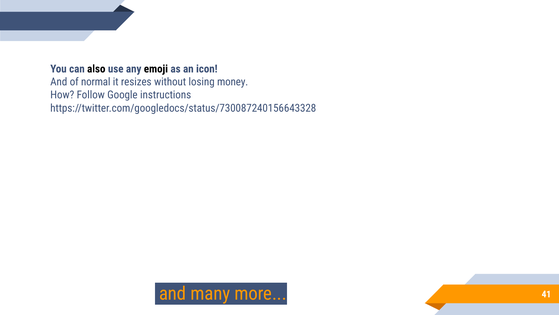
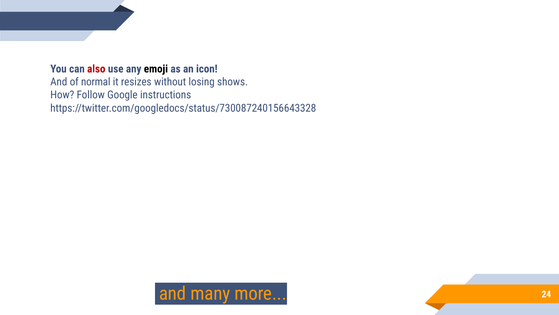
also colour: black -> red
money: money -> shows
41: 41 -> 24
